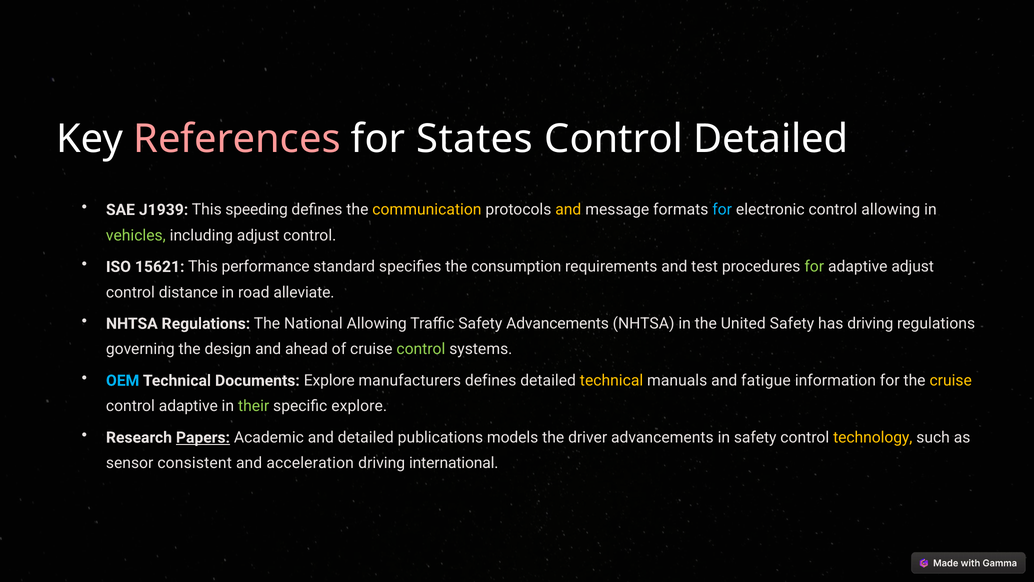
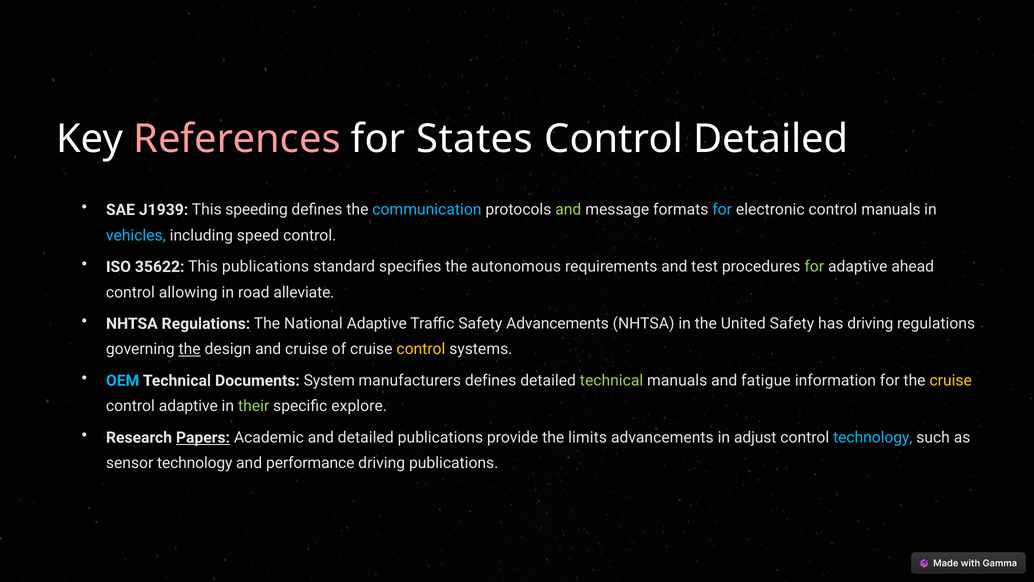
communication colour: yellow -> light blue
and at (568, 210) colour: yellow -> light green
control allowing: allowing -> manuals
vehicles colour: light green -> light blue
including adjust: adjust -> speed
15621: 15621 -> 35622
This performance: performance -> publications
consumption: consumption -> autonomous
adaptive adjust: adjust -> ahead
distance: distance -> allowing
National Allowing: Allowing -> Adaptive
the at (190, 349) underline: none -> present
and ahead: ahead -> cruise
control at (421, 349) colour: light green -> yellow
Documents Explore: Explore -> System
technical at (612, 380) colour: yellow -> light green
models: models -> provide
driver: driver -> limits
in safety: safety -> adjust
technology at (873, 437) colour: yellow -> light blue
sensor consistent: consistent -> technology
acceleration: acceleration -> performance
driving international: international -> publications
